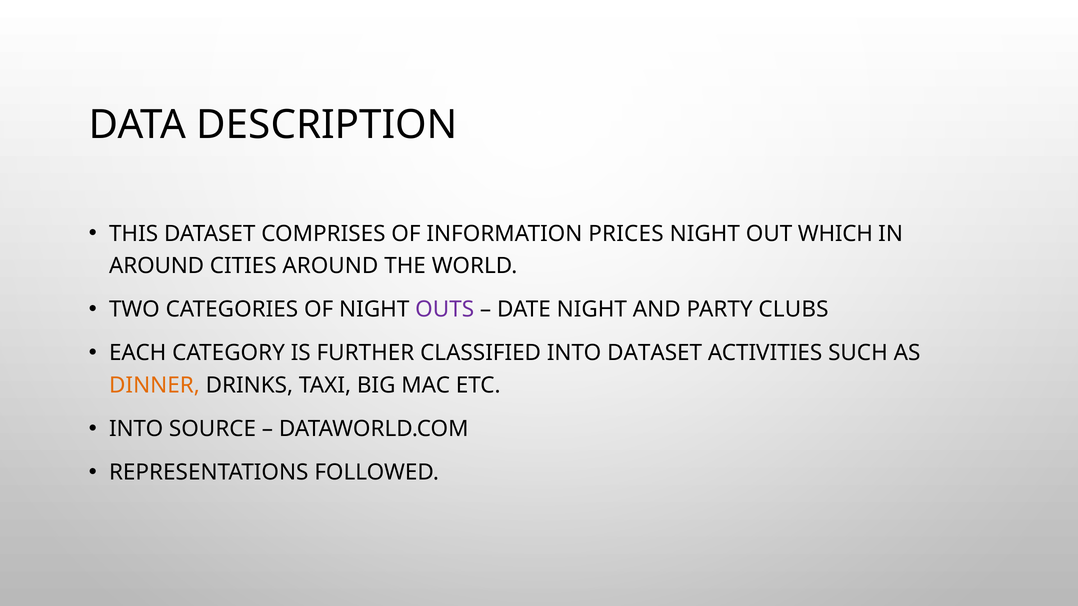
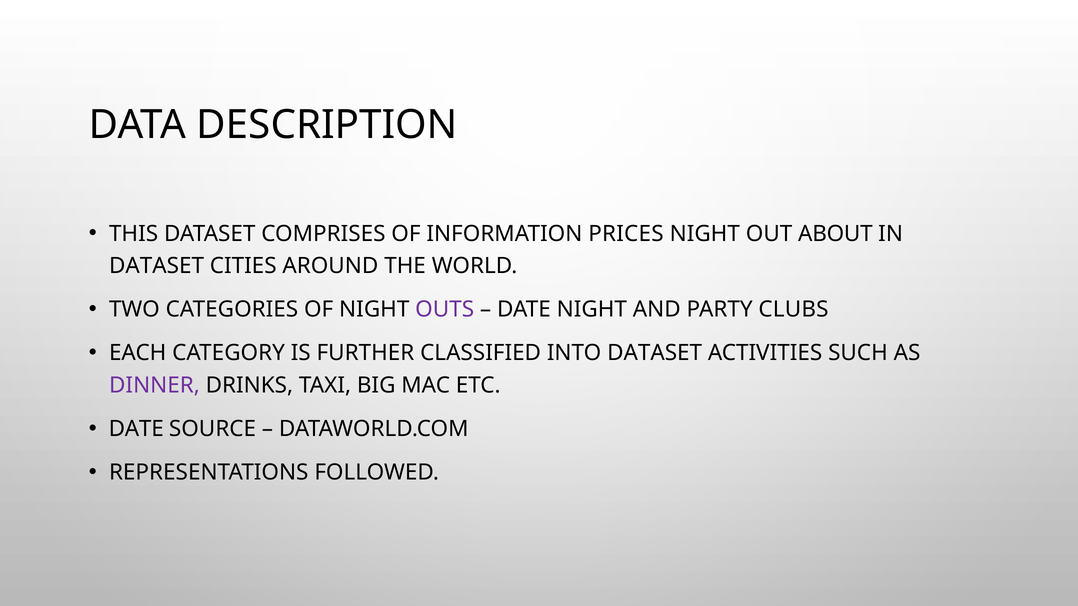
WHICH: WHICH -> ABOUT
AROUND at (157, 266): AROUND -> DATASET
DINNER colour: orange -> purple
INTO at (136, 429): INTO -> DATE
